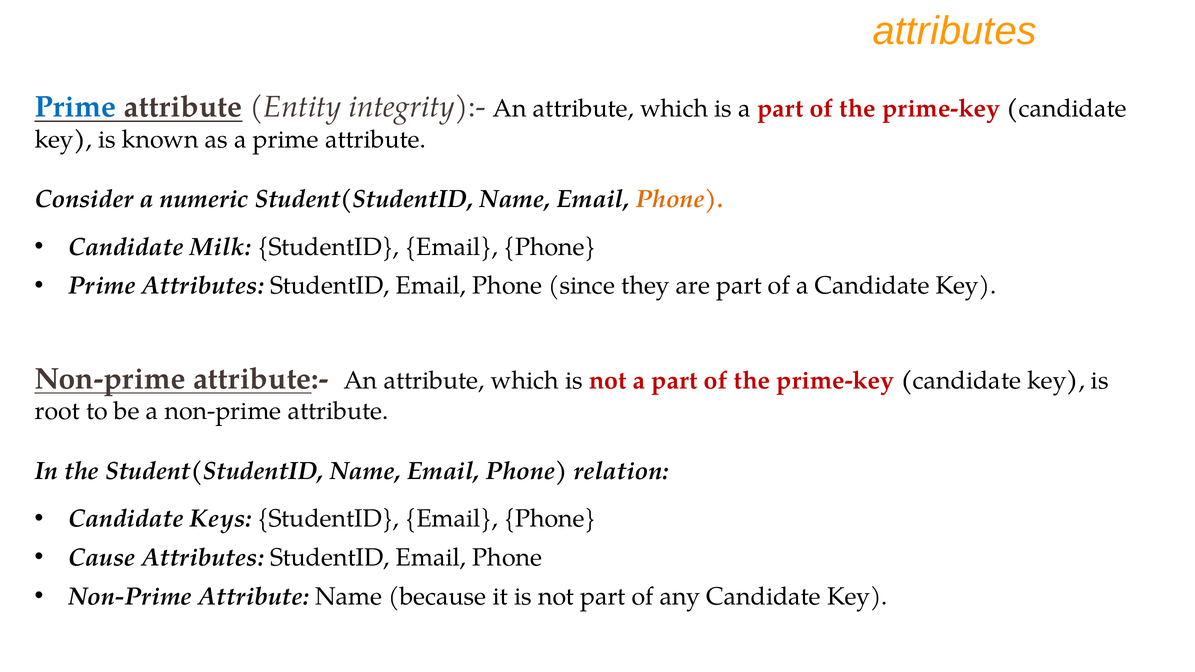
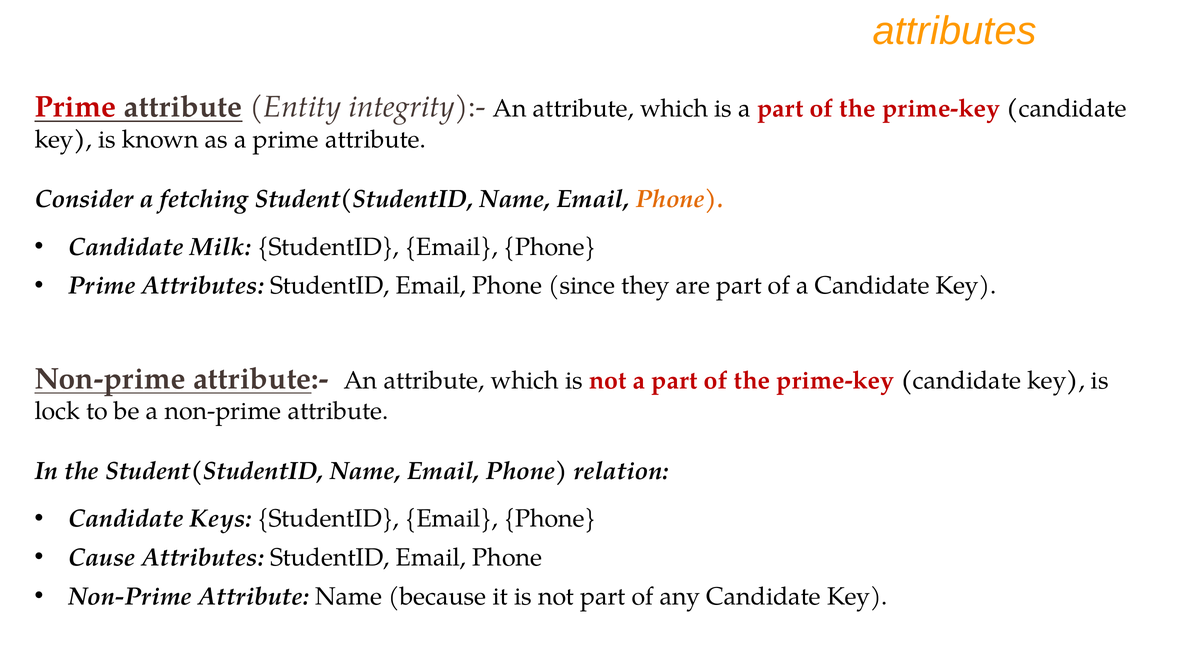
Prime at (75, 107) colour: blue -> red
numeric: numeric -> fetching
root: root -> lock
